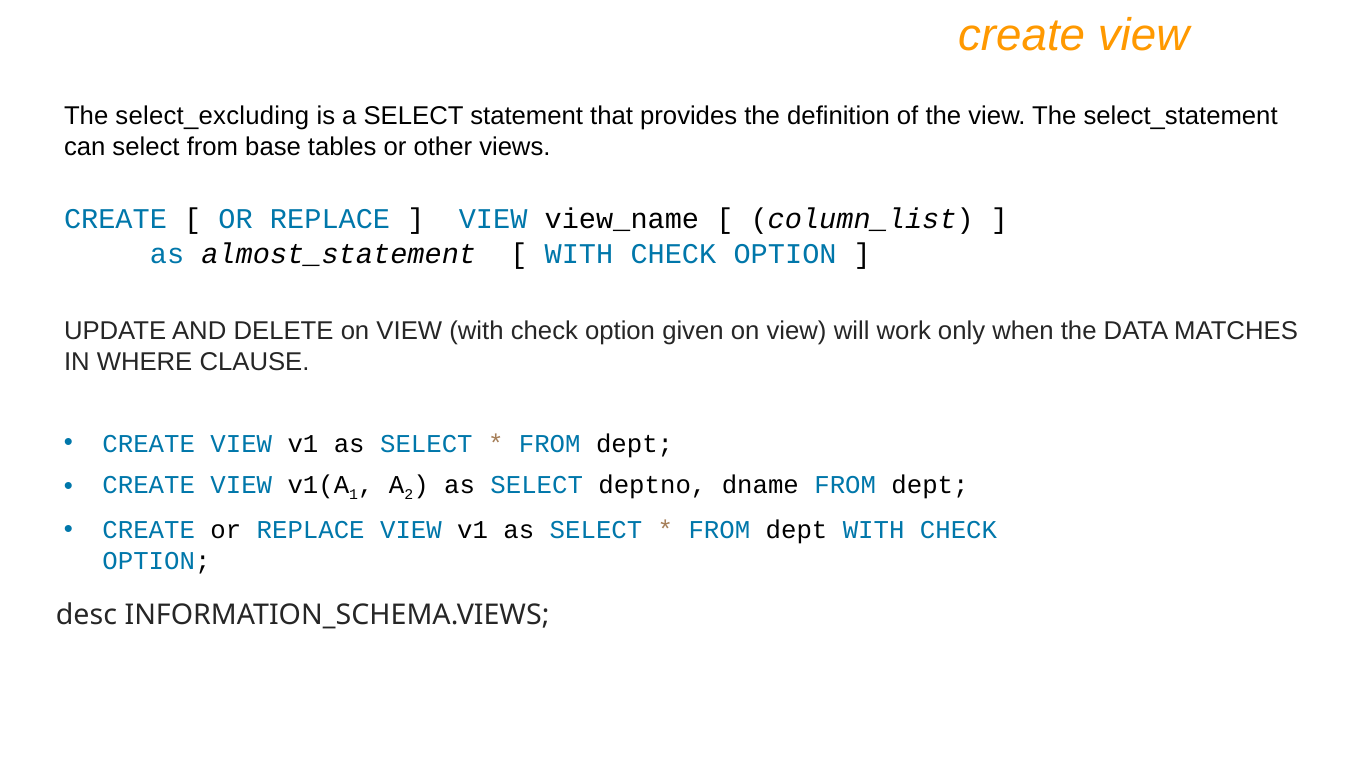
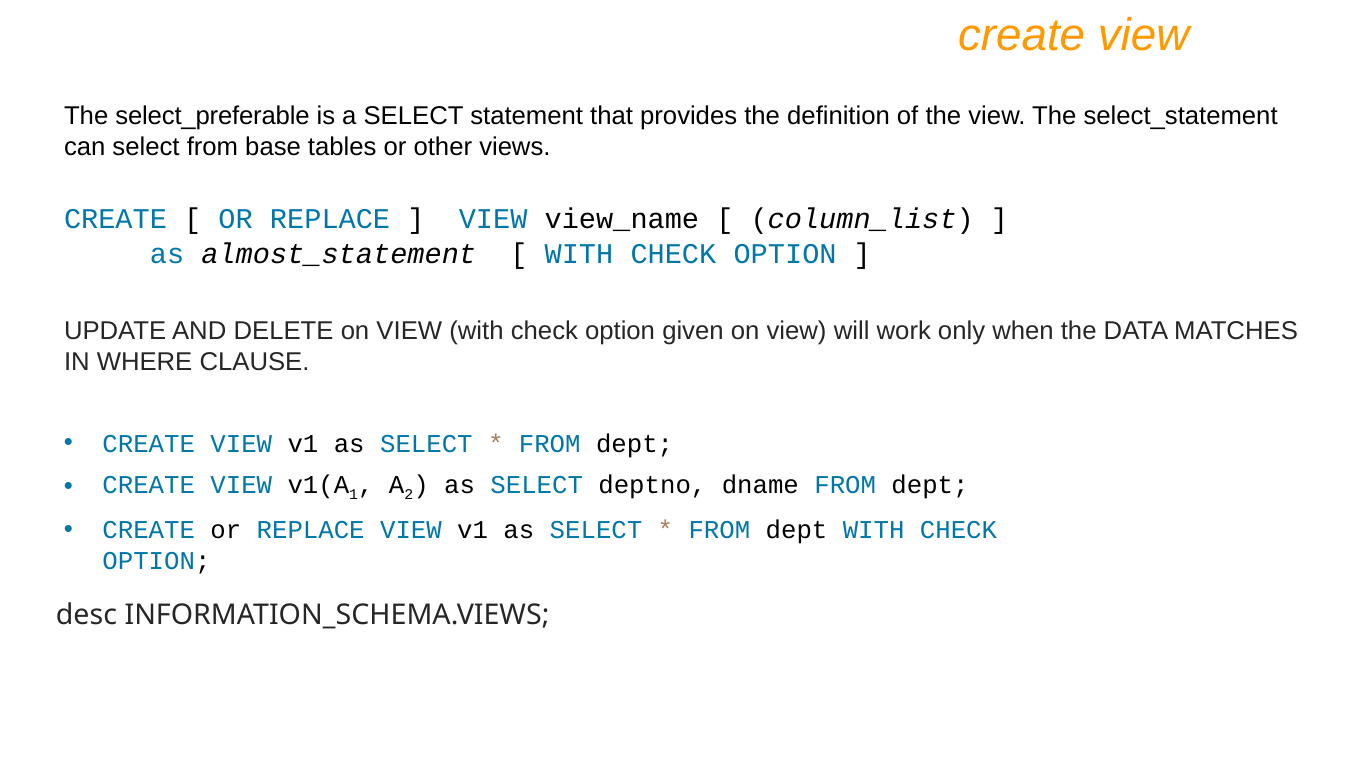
select_excluding: select_excluding -> select_preferable
